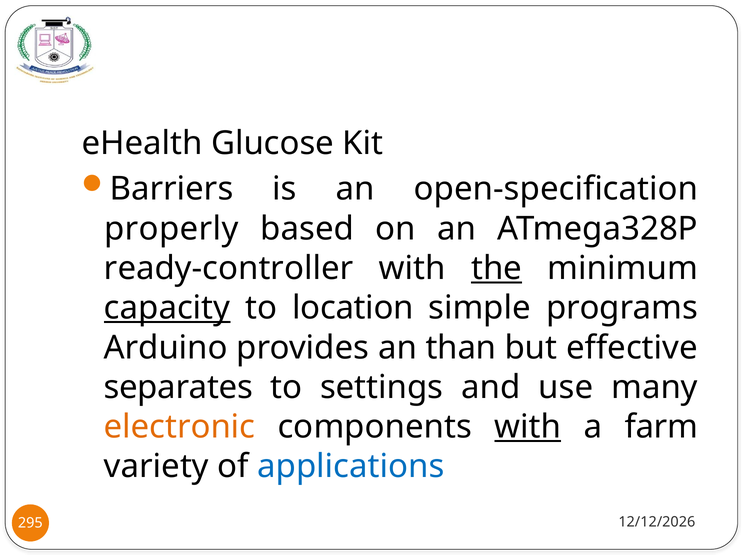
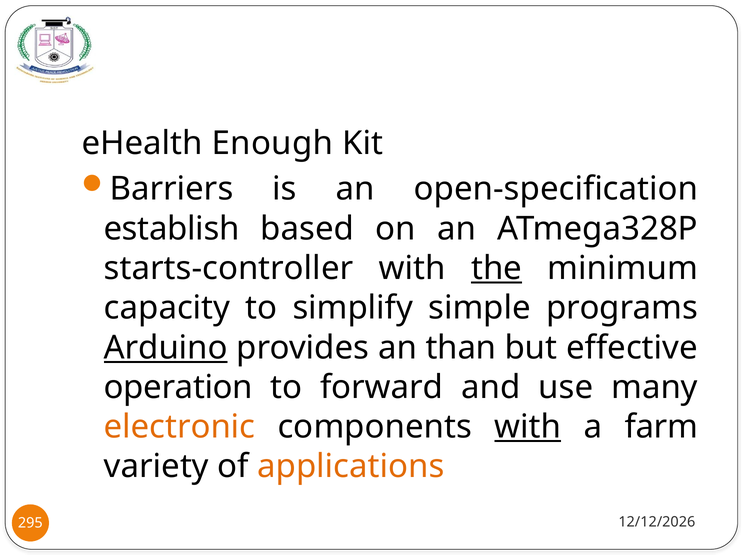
Glucose: Glucose -> Enough
properly: properly -> establish
ready-controller: ready-controller -> starts-controller
capacity underline: present -> none
location: location -> simplify
Arduino underline: none -> present
separates: separates -> operation
settings: settings -> forward
applications colour: blue -> orange
